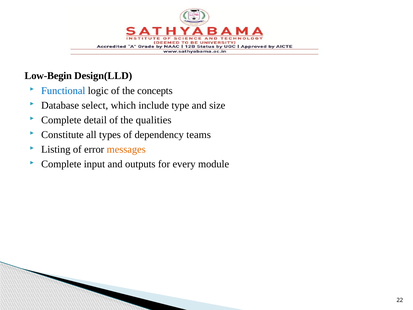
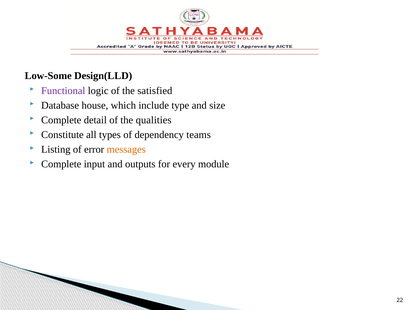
Low-Begin: Low-Begin -> Low-Some
Functional colour: blue -> purple
concepts: concepts -> satisfied
select: select -> house
